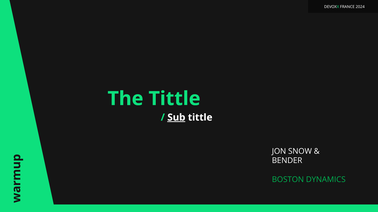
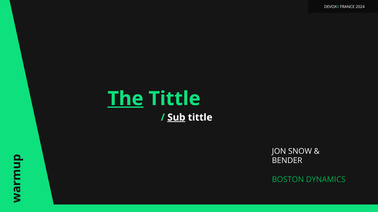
The underline: none -> present
